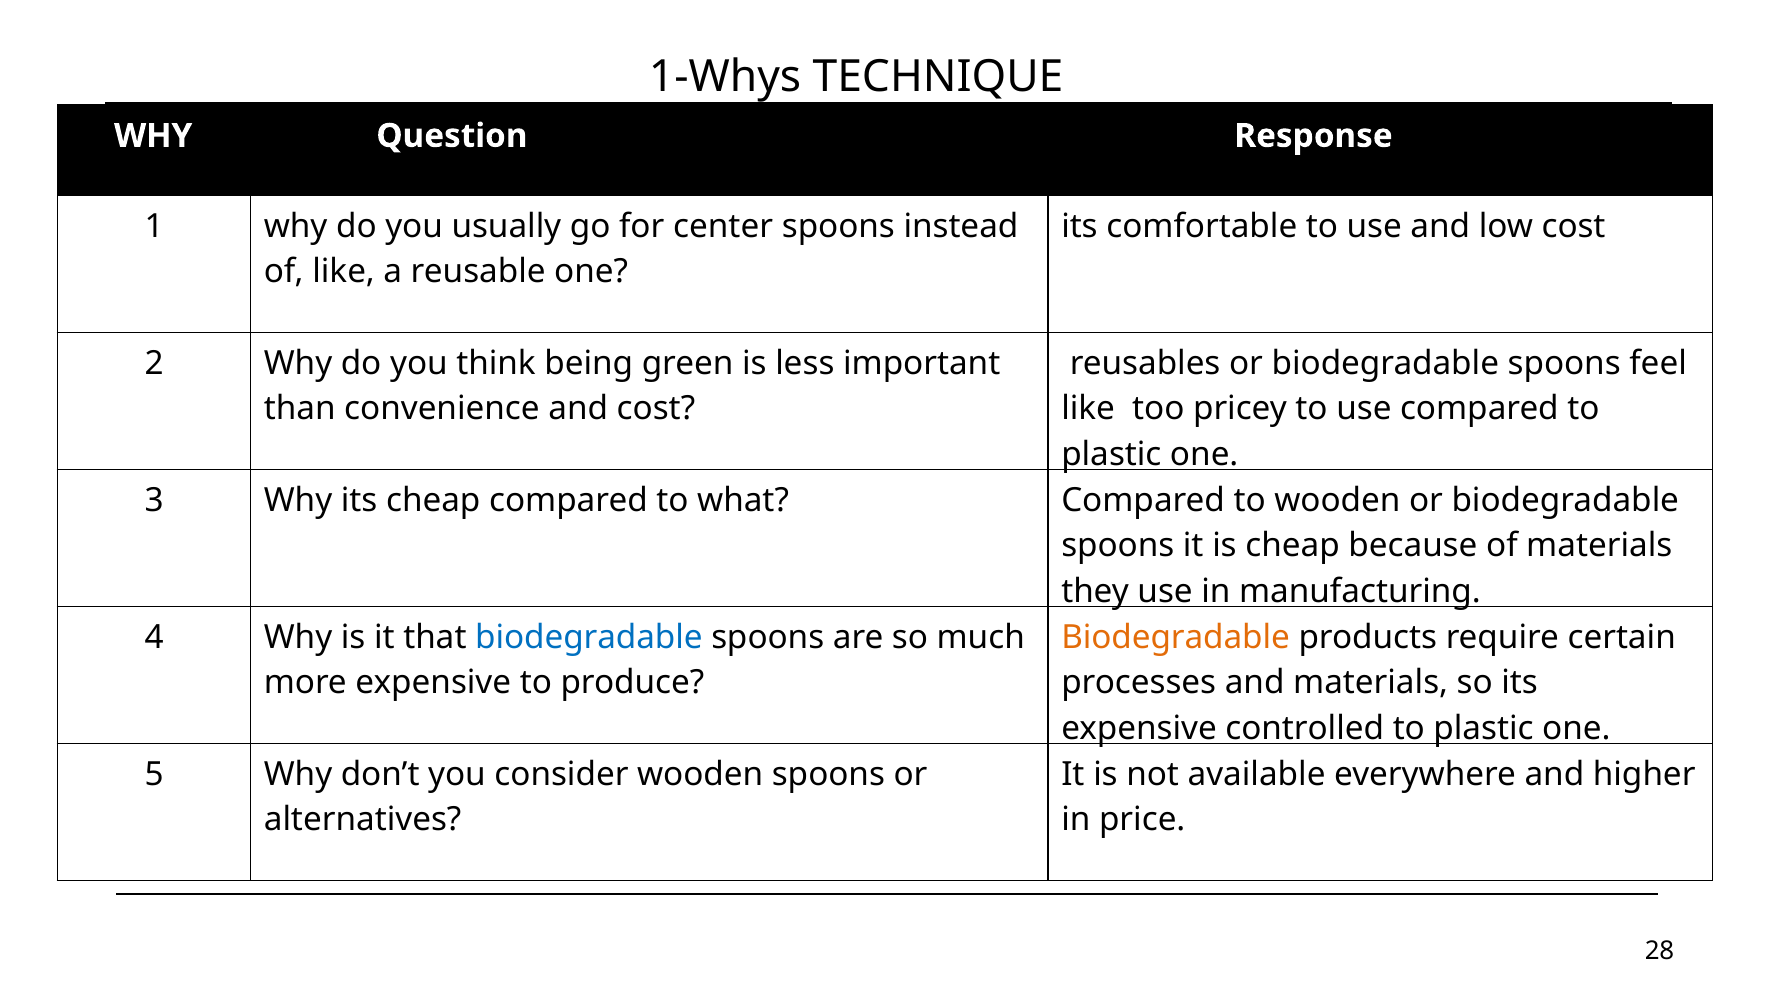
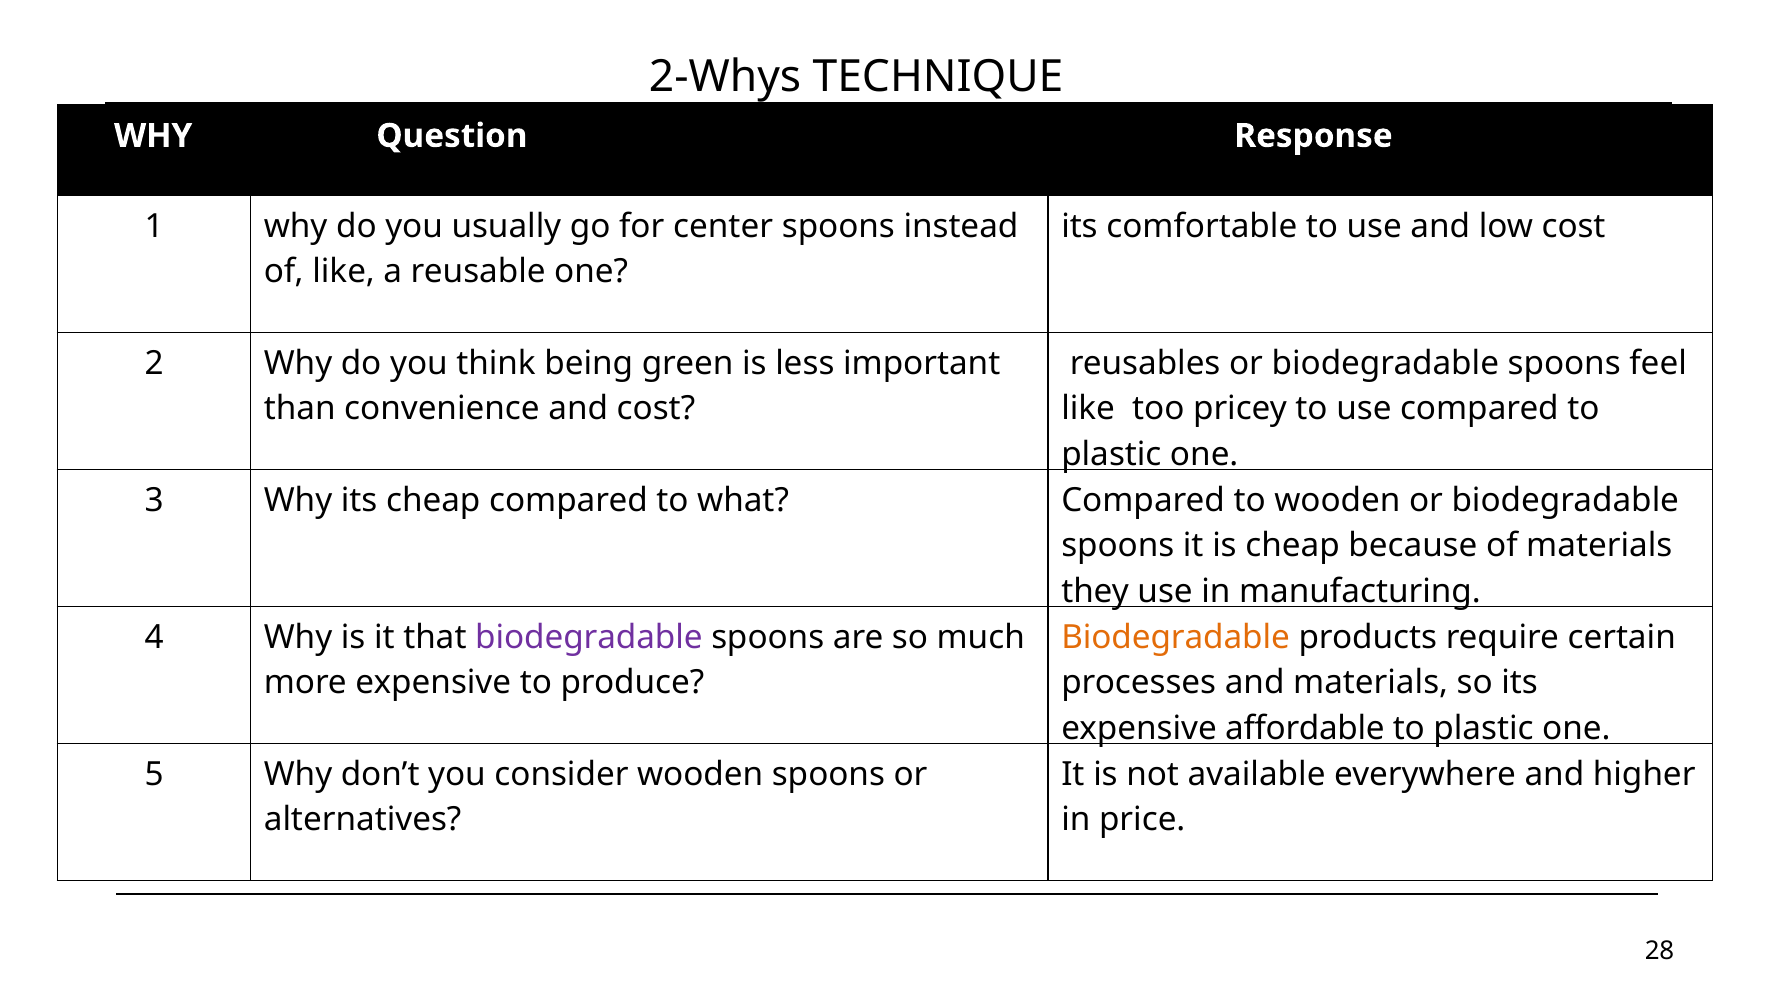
1-Whys: 1-Whys -> 2-Whys
biodegradable at (589, 638) colour: blue -> purple
controlled: controlled -> affordable
